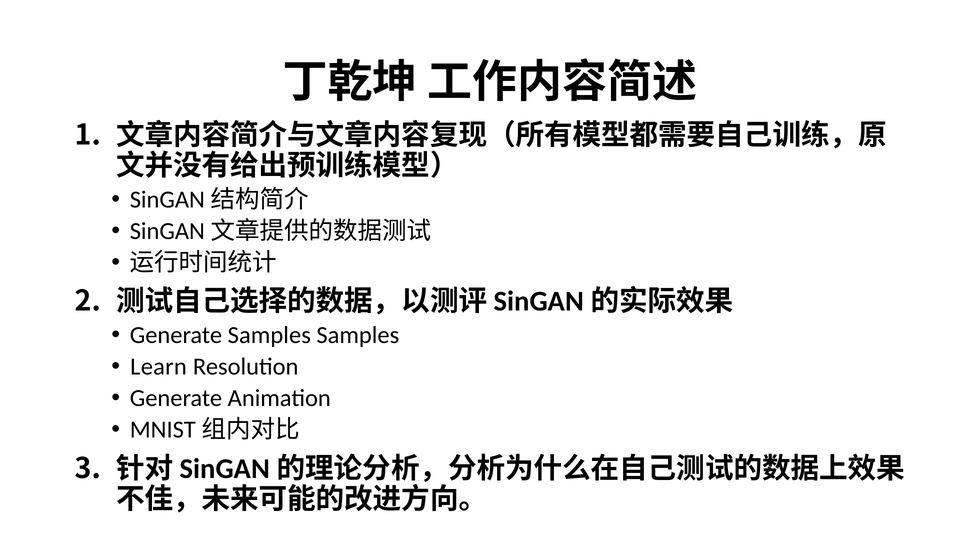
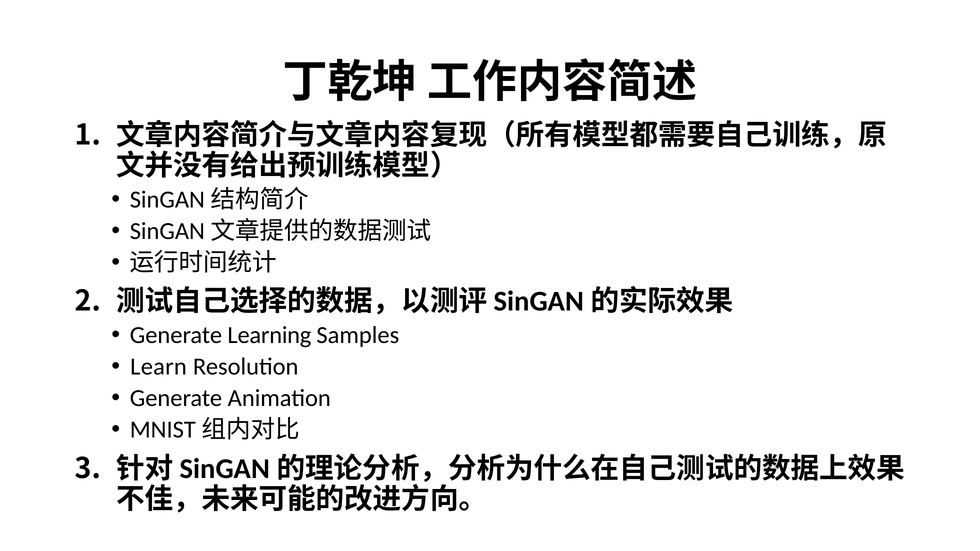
Generate Samples: Samples -> Learning
